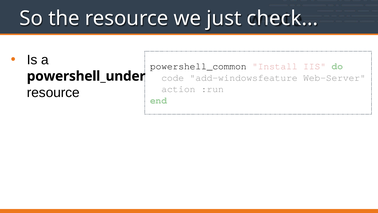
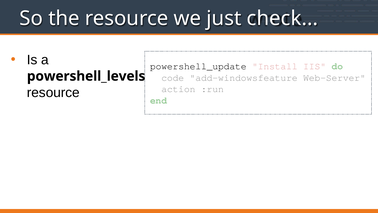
powershell_common: powershell_common -> powershell_update
powershell_under: powershell_under -> powershell_levels
